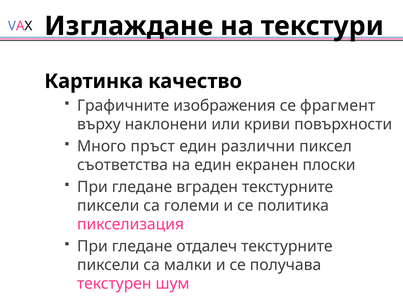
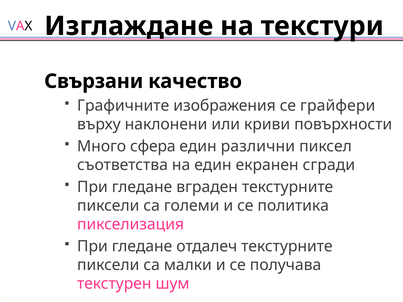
Картинка: Картинка -> Свързани
фрагмент: фрагмент -> грайфери
пръст: пръст -> сфера
плоски: плоски -> сгради
